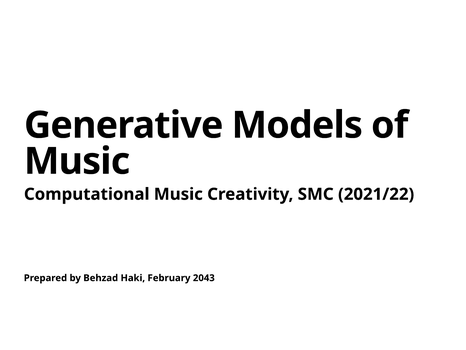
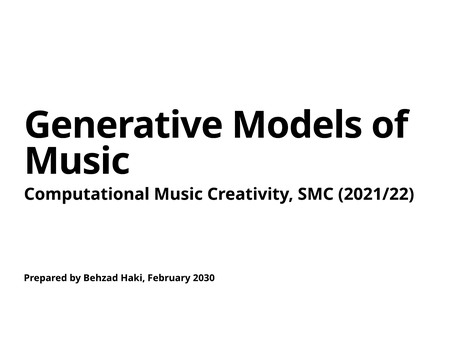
2043: 2043 -> 2030
